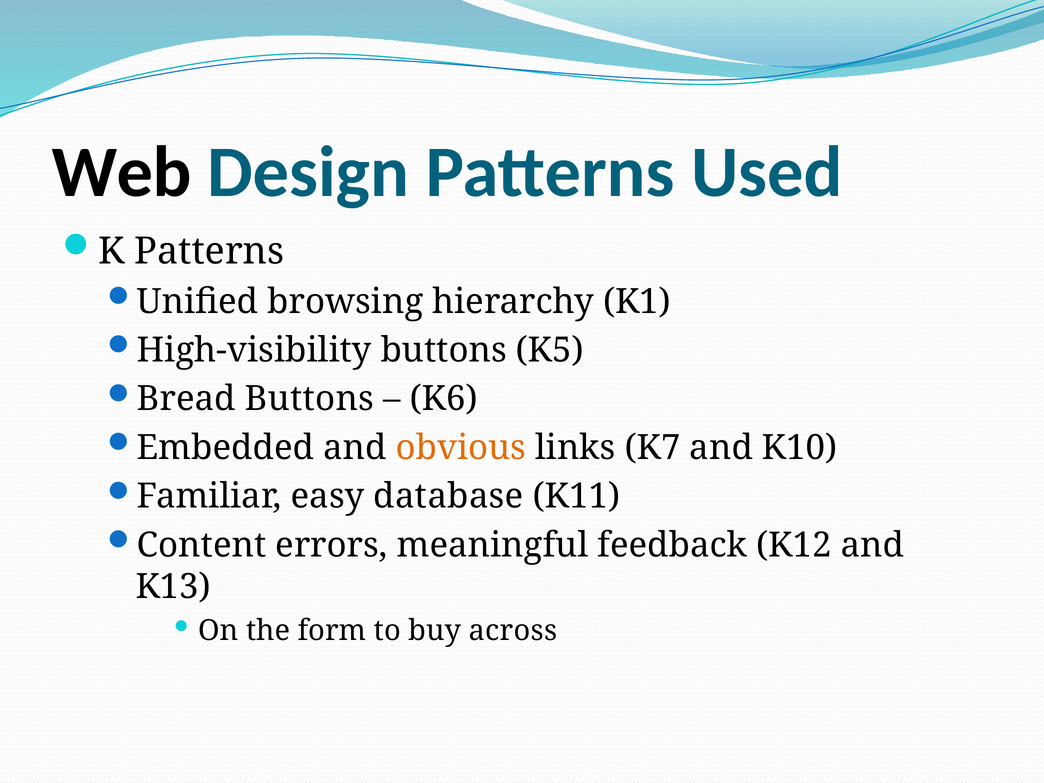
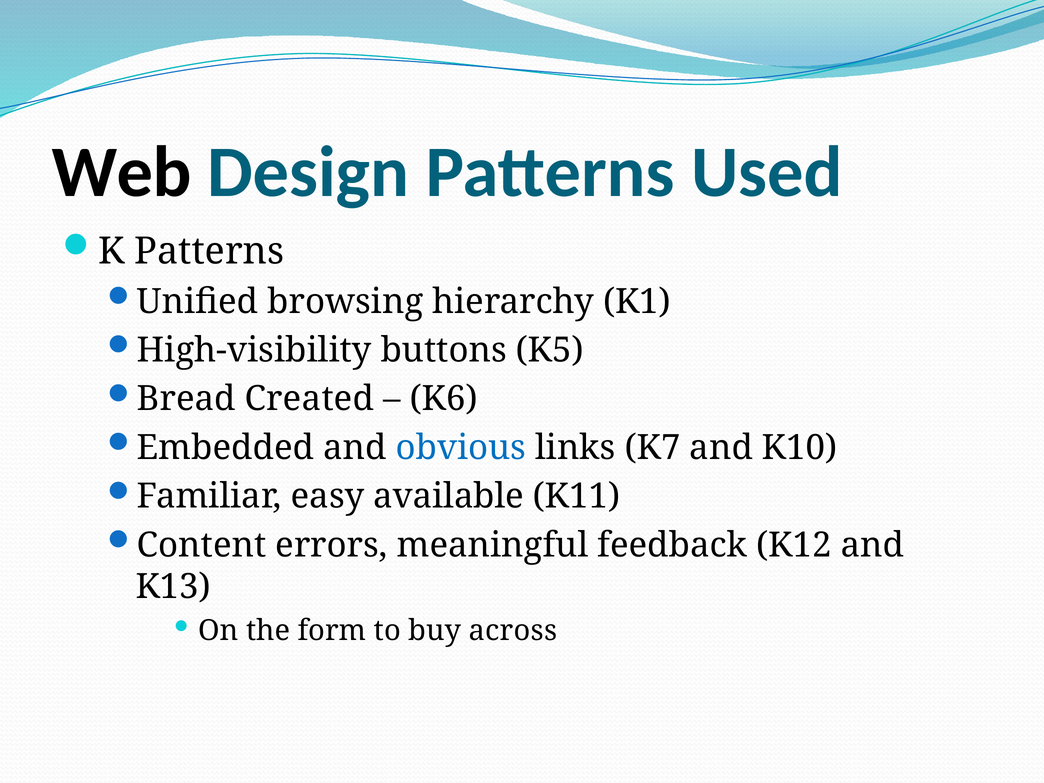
Bread Buttons: Buttons -> Created
obvious colour: orange -> blue
database: database -> available
